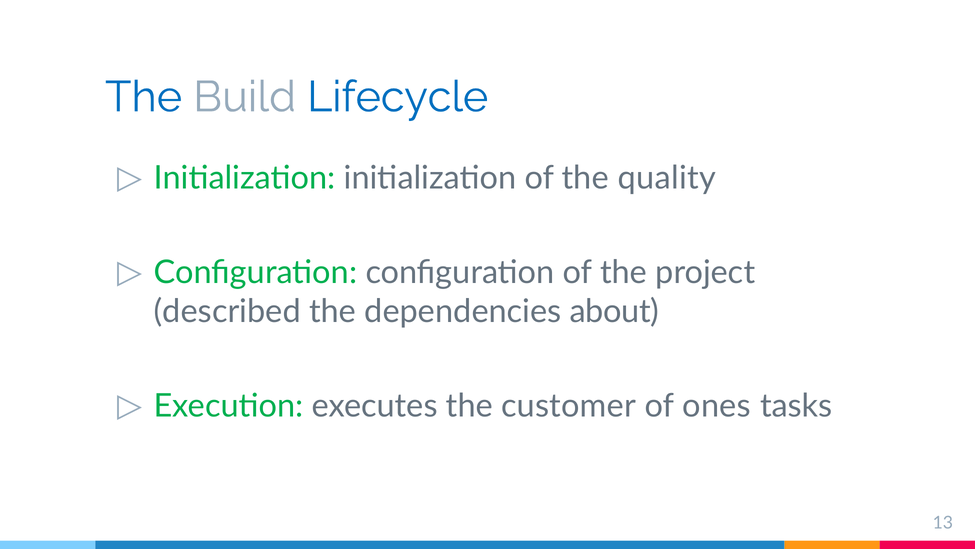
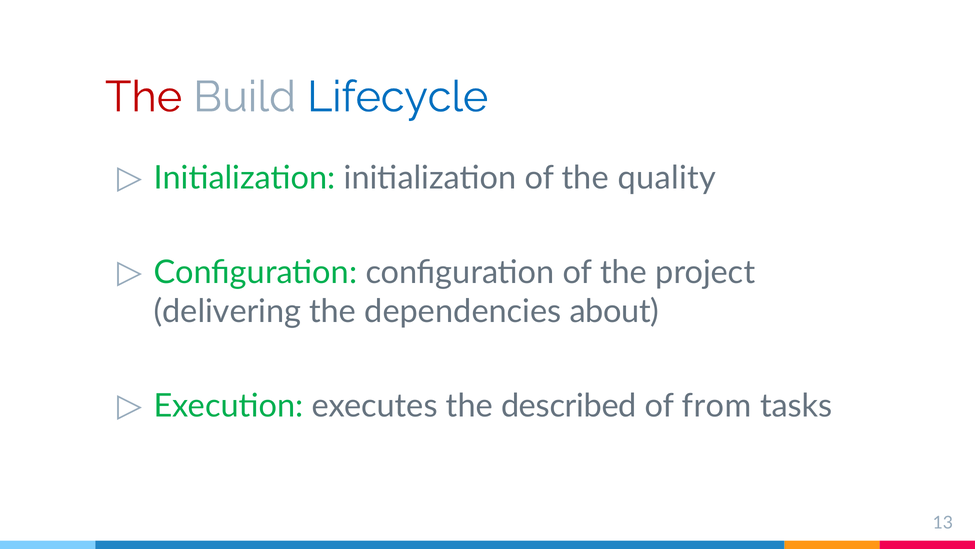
The at (144, 97) colour: blue -> red
described: described -> delivering
customer: customer -> described
ones: ones -> from
